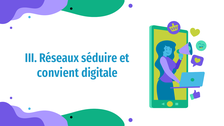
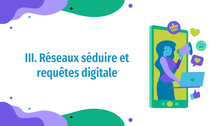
convient: convient -> requêtes
